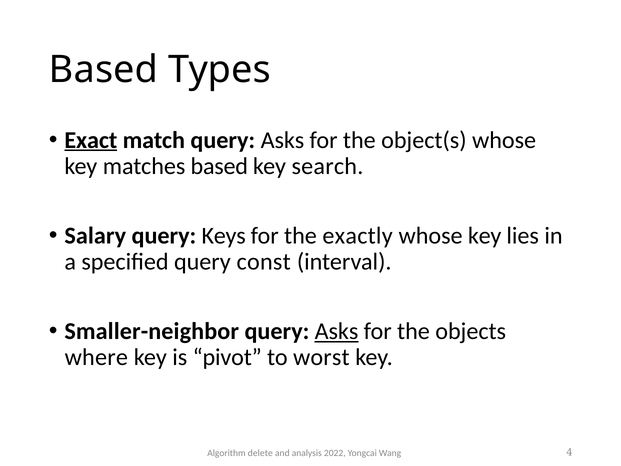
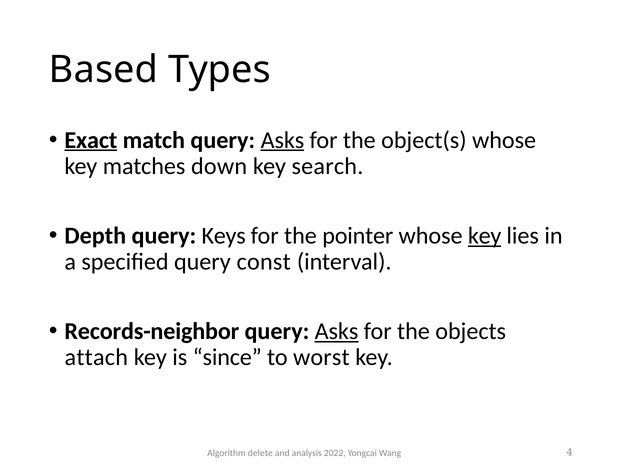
Asks at (282, 140) underline: none -> present
matches based: based -> down
Salary: Salary -> Depth
exactly: exactly -> pointer
key at (485, 236) underline: none -> present
Smaller-neighbor: Smaller-neighbor -> Records-neighbor
where: where -> attach
pivot: pivot -> since
